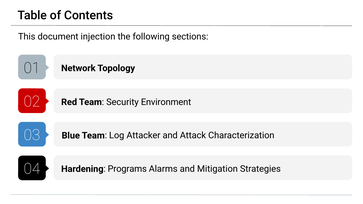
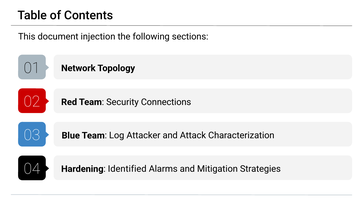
Environment: Environment -> Connections
Programs: Programs -> Identified
